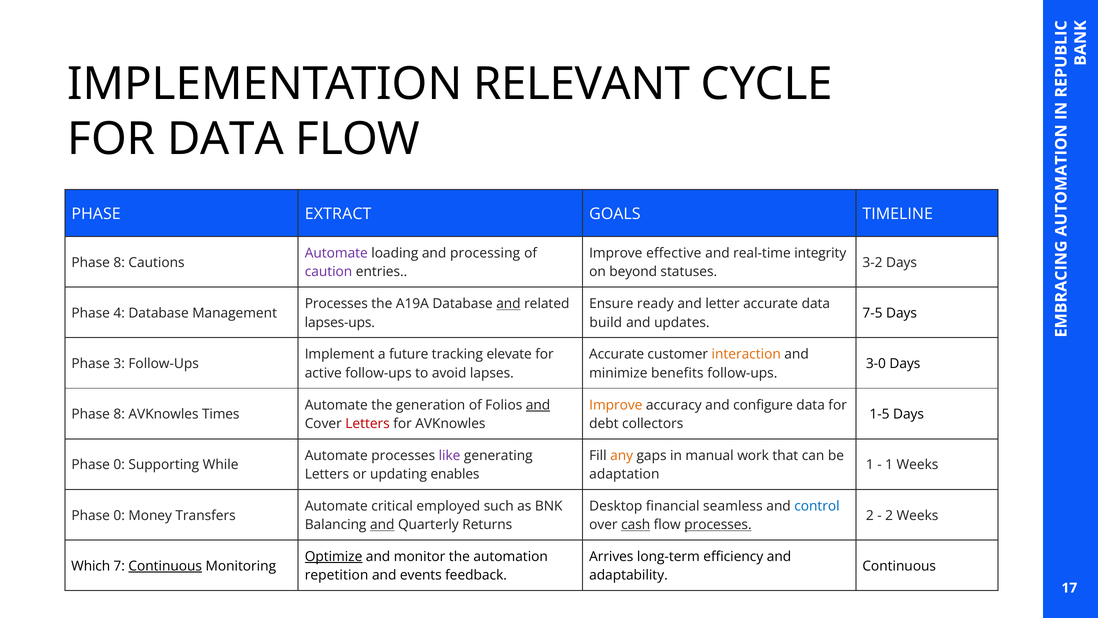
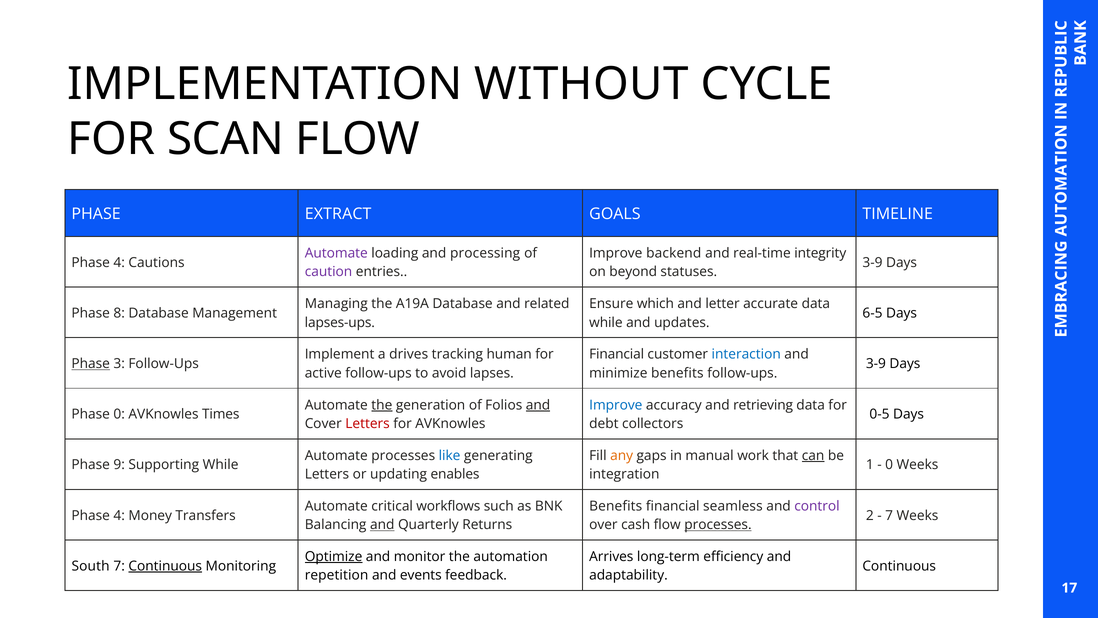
RELEVANT: RELEVANT -> WITHOUT
FOR DATA: DATA -> SCAN
effective: effective -> backend
8 at (119, 262): 8 -> 4
3-2 at (872, 262): 3-2 -> 3-9
Processes at (336, 304): Processes -> Managing
and at (508, 304) underline: present -> none
ready: ready -> which
4: 4 -> 8
7-5: 7-5 -> 6-5
build at (606, 322): build -> while
future: future -> drives
elevate: elevate -> human
Accurate at (617, 354): Accurate -> Financial
interaction colour: orange -> blue
Phase at (91, 364) underline: none -> present
3-0 at (876, 364): 3-0 -> 3-9
the at (382, 405) underline: none -> present
Improve at (616, 405) colour: orange -> blue
configure: configure -> retrieving
8 at (119, 414): 8 -> 0
1-5: 1-5 -> 0-5
like colour: purple -> blue
can underline: none -> present
0 at (119, 465): 0 -> 9
1 at (889, 465): 1 -> 0
adaptation: adaptation -> integration
employed: employed -> workflows
Desktop at (616, 506): Desktop -> Benefits
control colour: blue -> purple
0 at (119, 515): 0 -> 4
2 at (889, 515): 2 -> 7
cash underline: present -> none
Which: Which -> South
